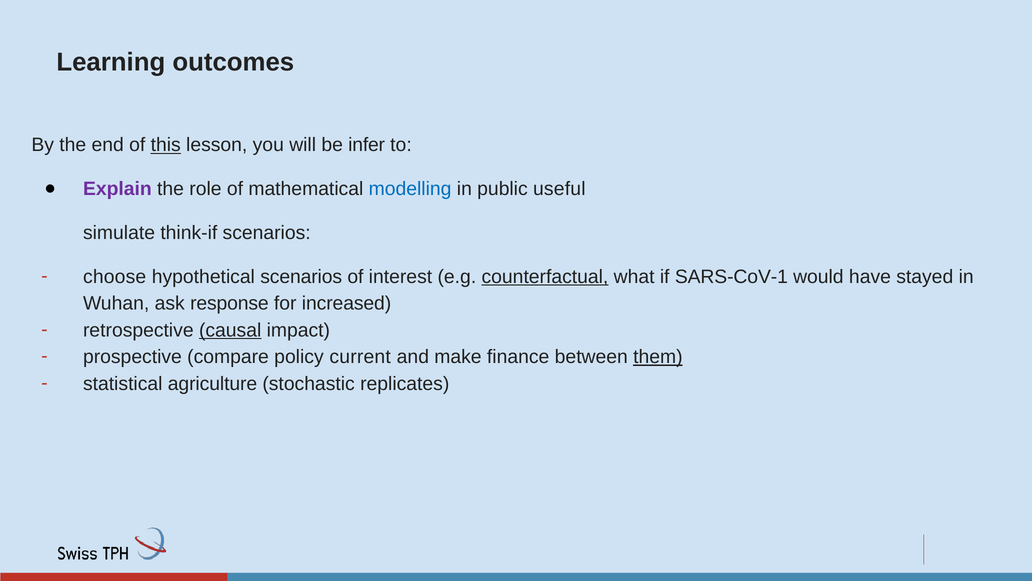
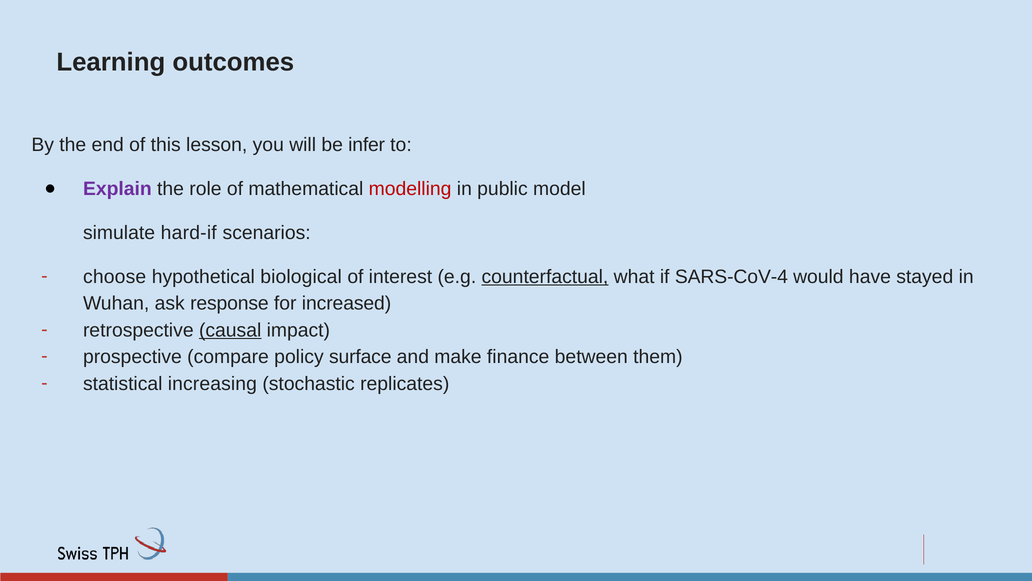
this underline: present -> none
modelling colour: blue -> red
useful: useful -> model
think-if: think-if -> hard-if
hypothetical scenarios: scenarios -> biological
SARS-CoV-1: SARS-CoV-1 -> SARS-CoV-4
current: current -> surface
them underline: present -> none
agriculture: agriculture -> increasing
